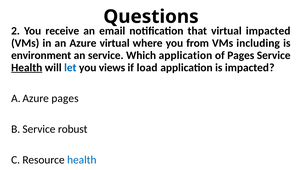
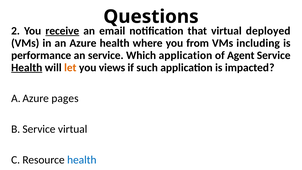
receive underline: none -> present
virtual impacted: impacted -> deployed
Azure virtual: virtual -> health
environment: environment -> performance
of Pages: Pages -> Agent
let colour: blue -> orange
load: load -> such
robust at (73, 129): robust -> virtual
